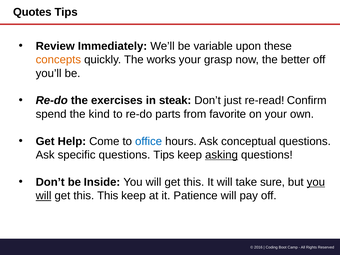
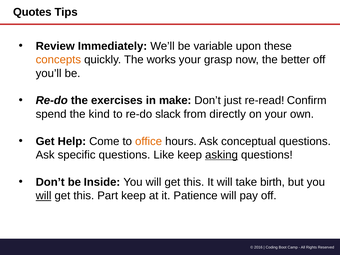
steak: steak -> make
parts: parts -> slack
favorite: favorite -> directly
office colour: blue -> orange
questions Tips: Tips -> Like
sure: sure -> birth
you at (316, 182) underline: present -> none
this This: This -> Part
